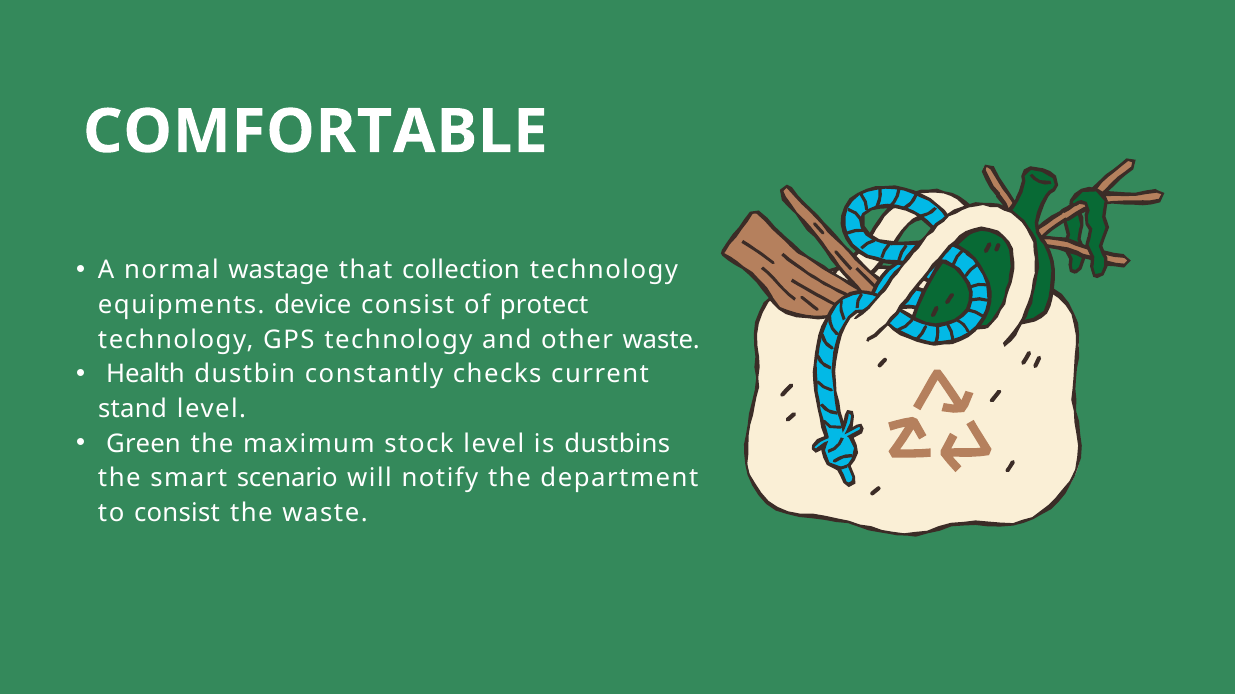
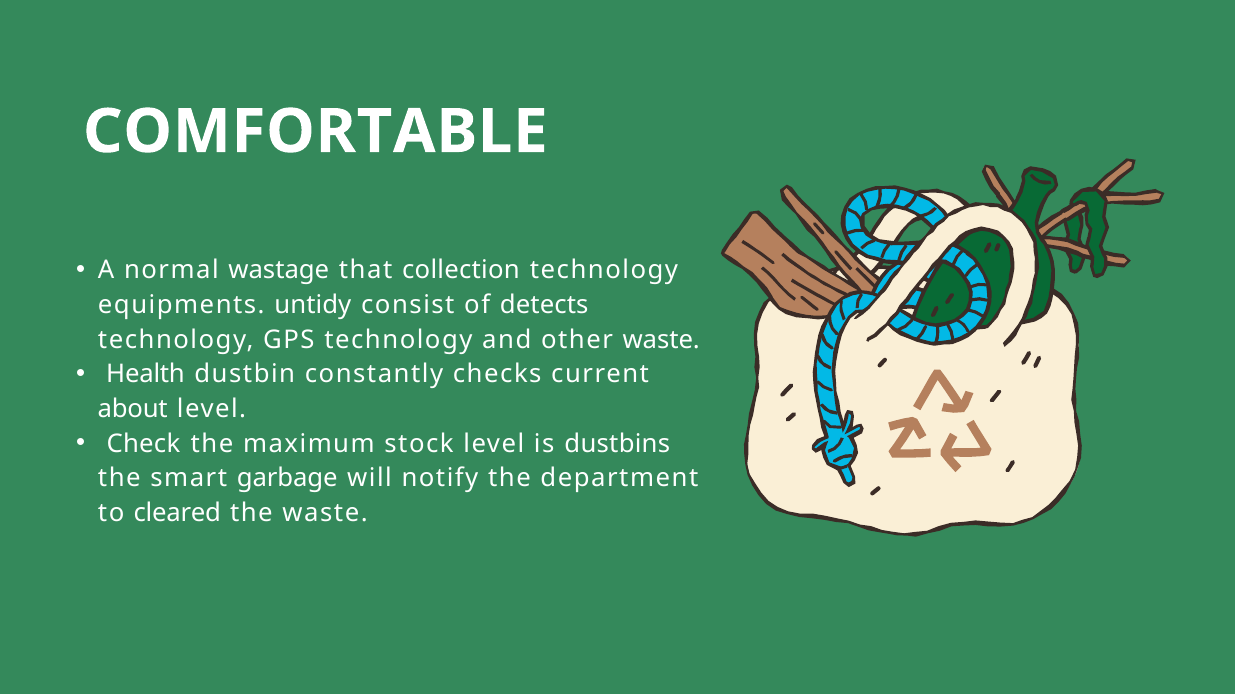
device: device -> untidy
protect: protect -> detects
stand: stand -> about
Green: Green -> Check
scenario: scenario -> garbage
to consist: consist -> cleared
